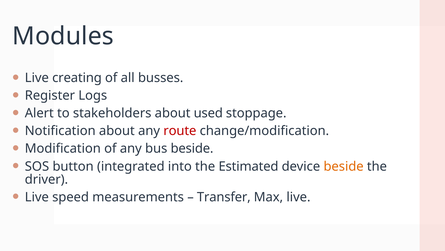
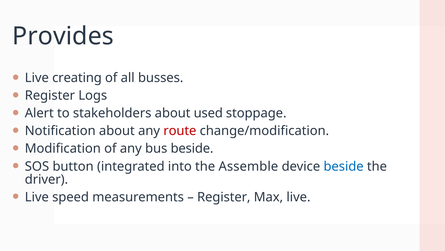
Modules: Modules -> Provides
Estimated: Estimated -> Assemble
beside at (344, 166) colour: orange -> blue
Transfer at (224, 197): Transfer -> Register
